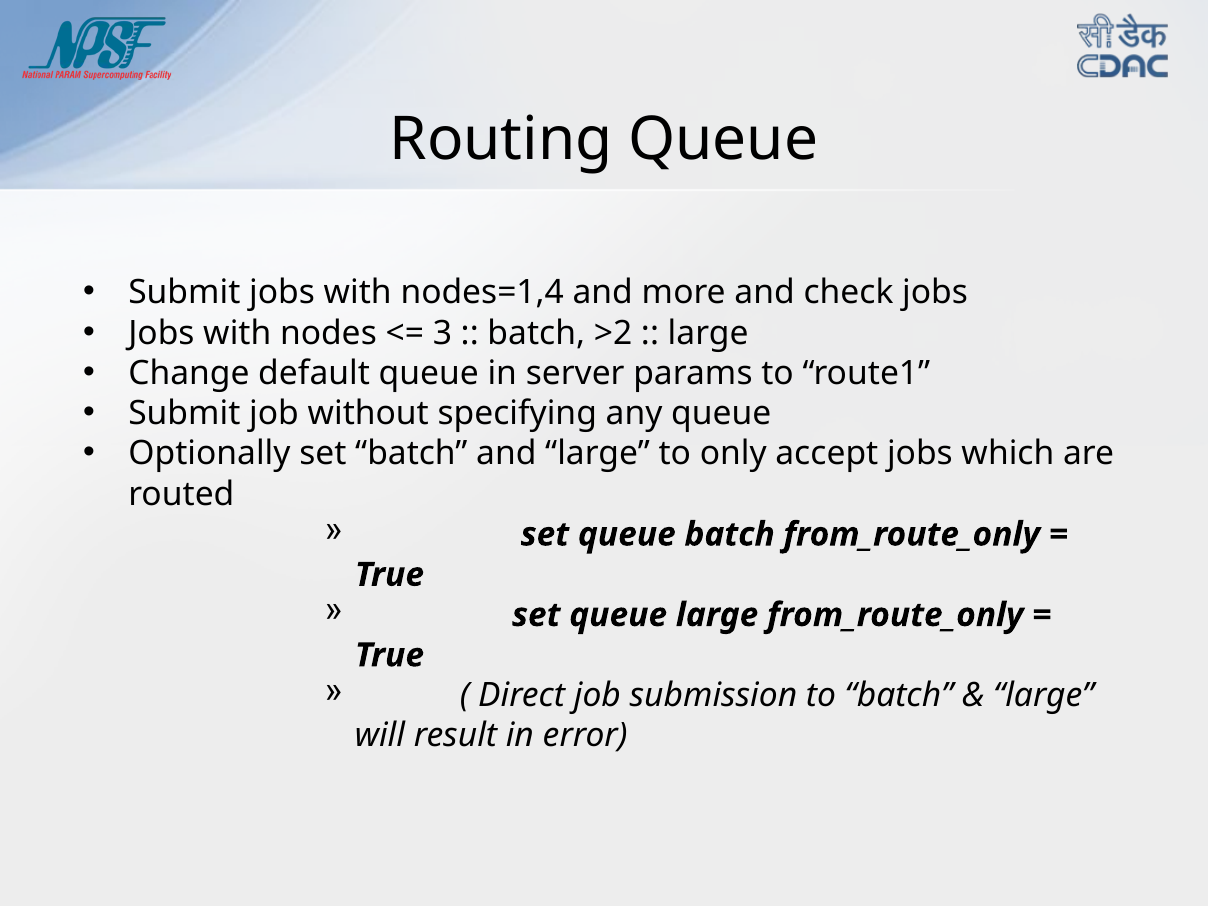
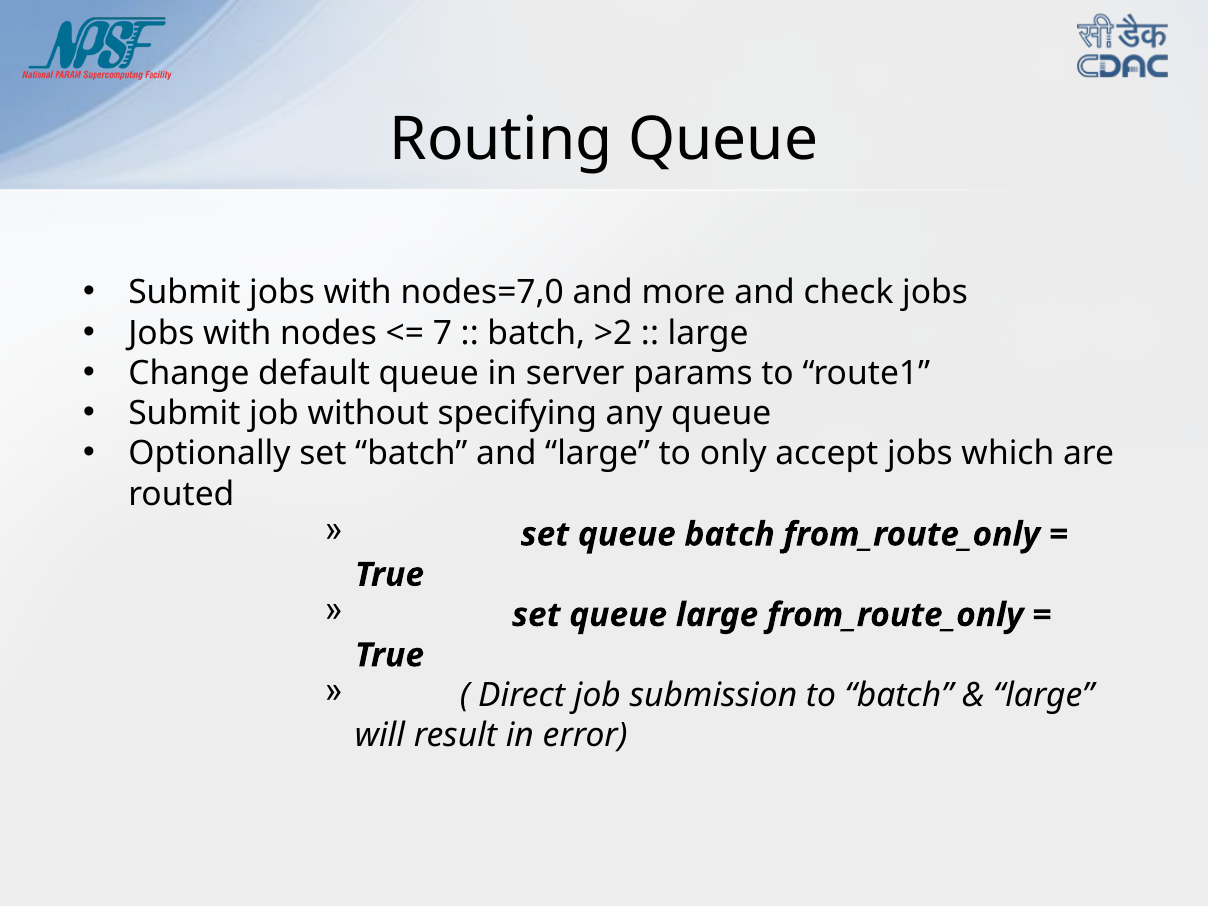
nodes=1,4: nodes=1,4 -> nodes=7,0
3: 3 -> 7
